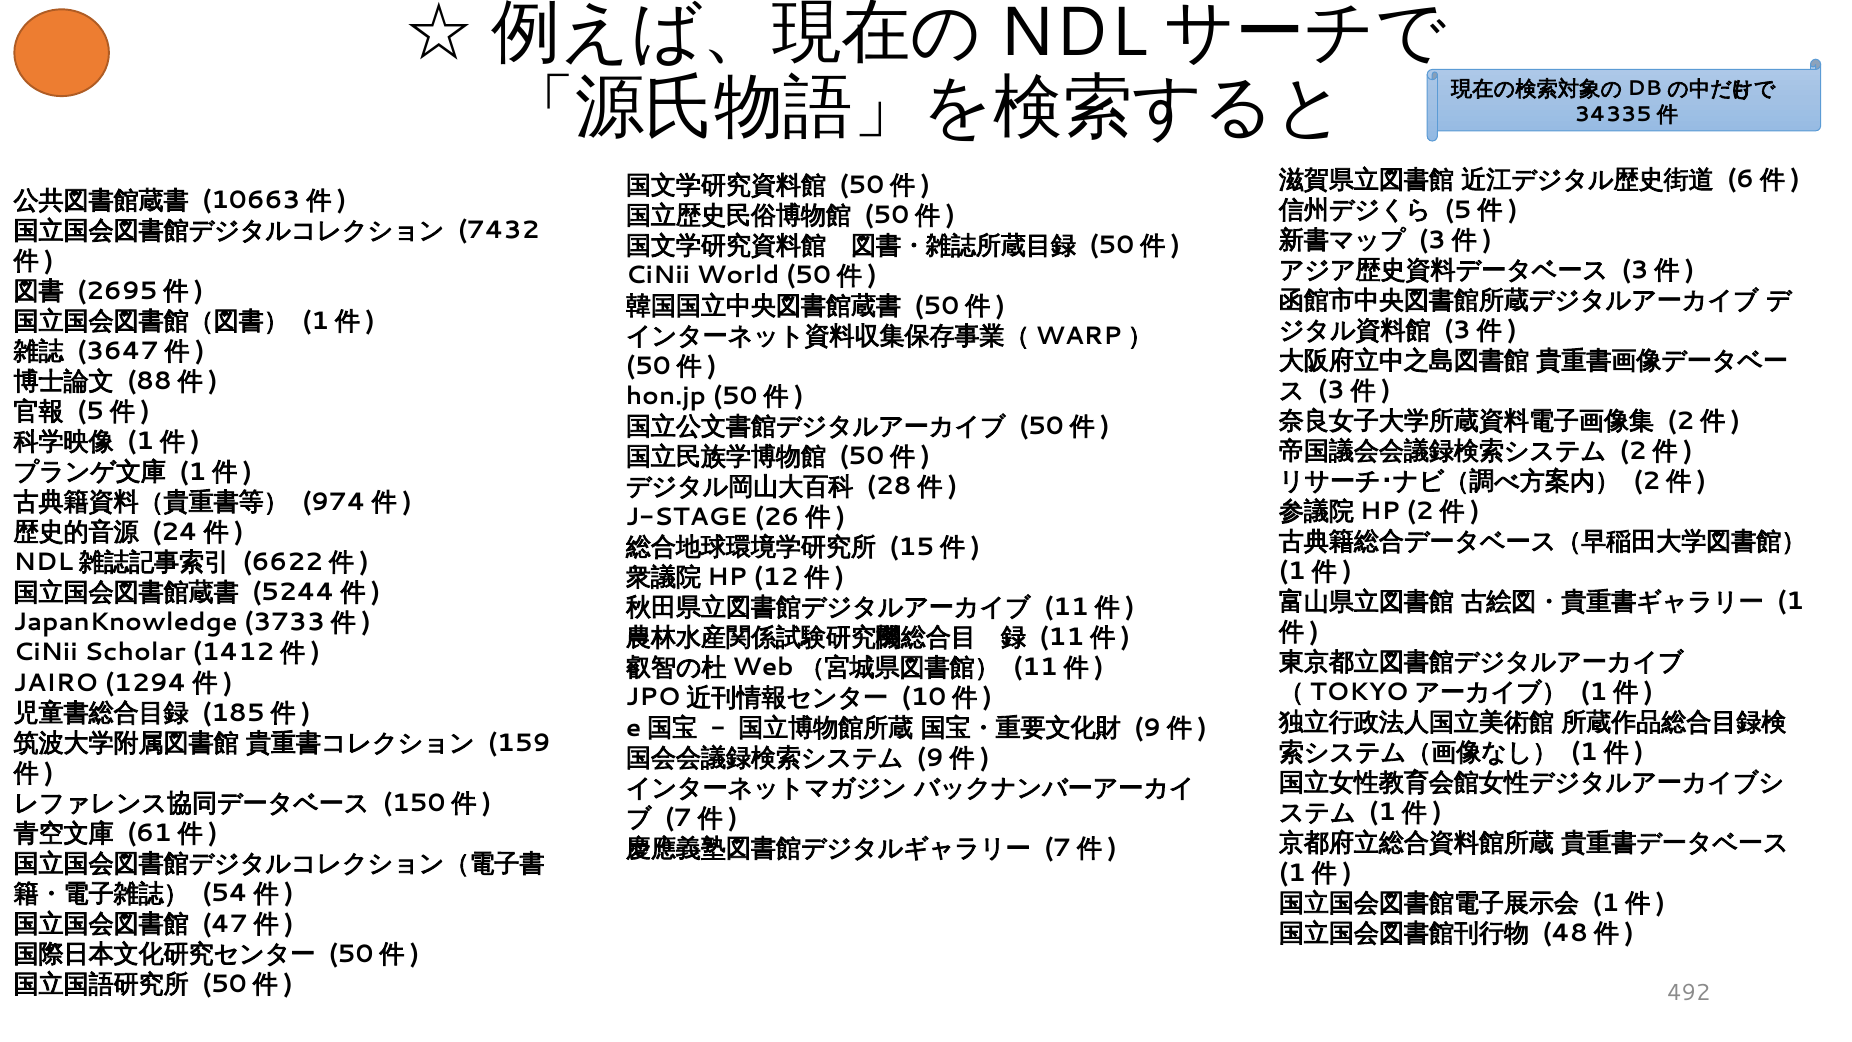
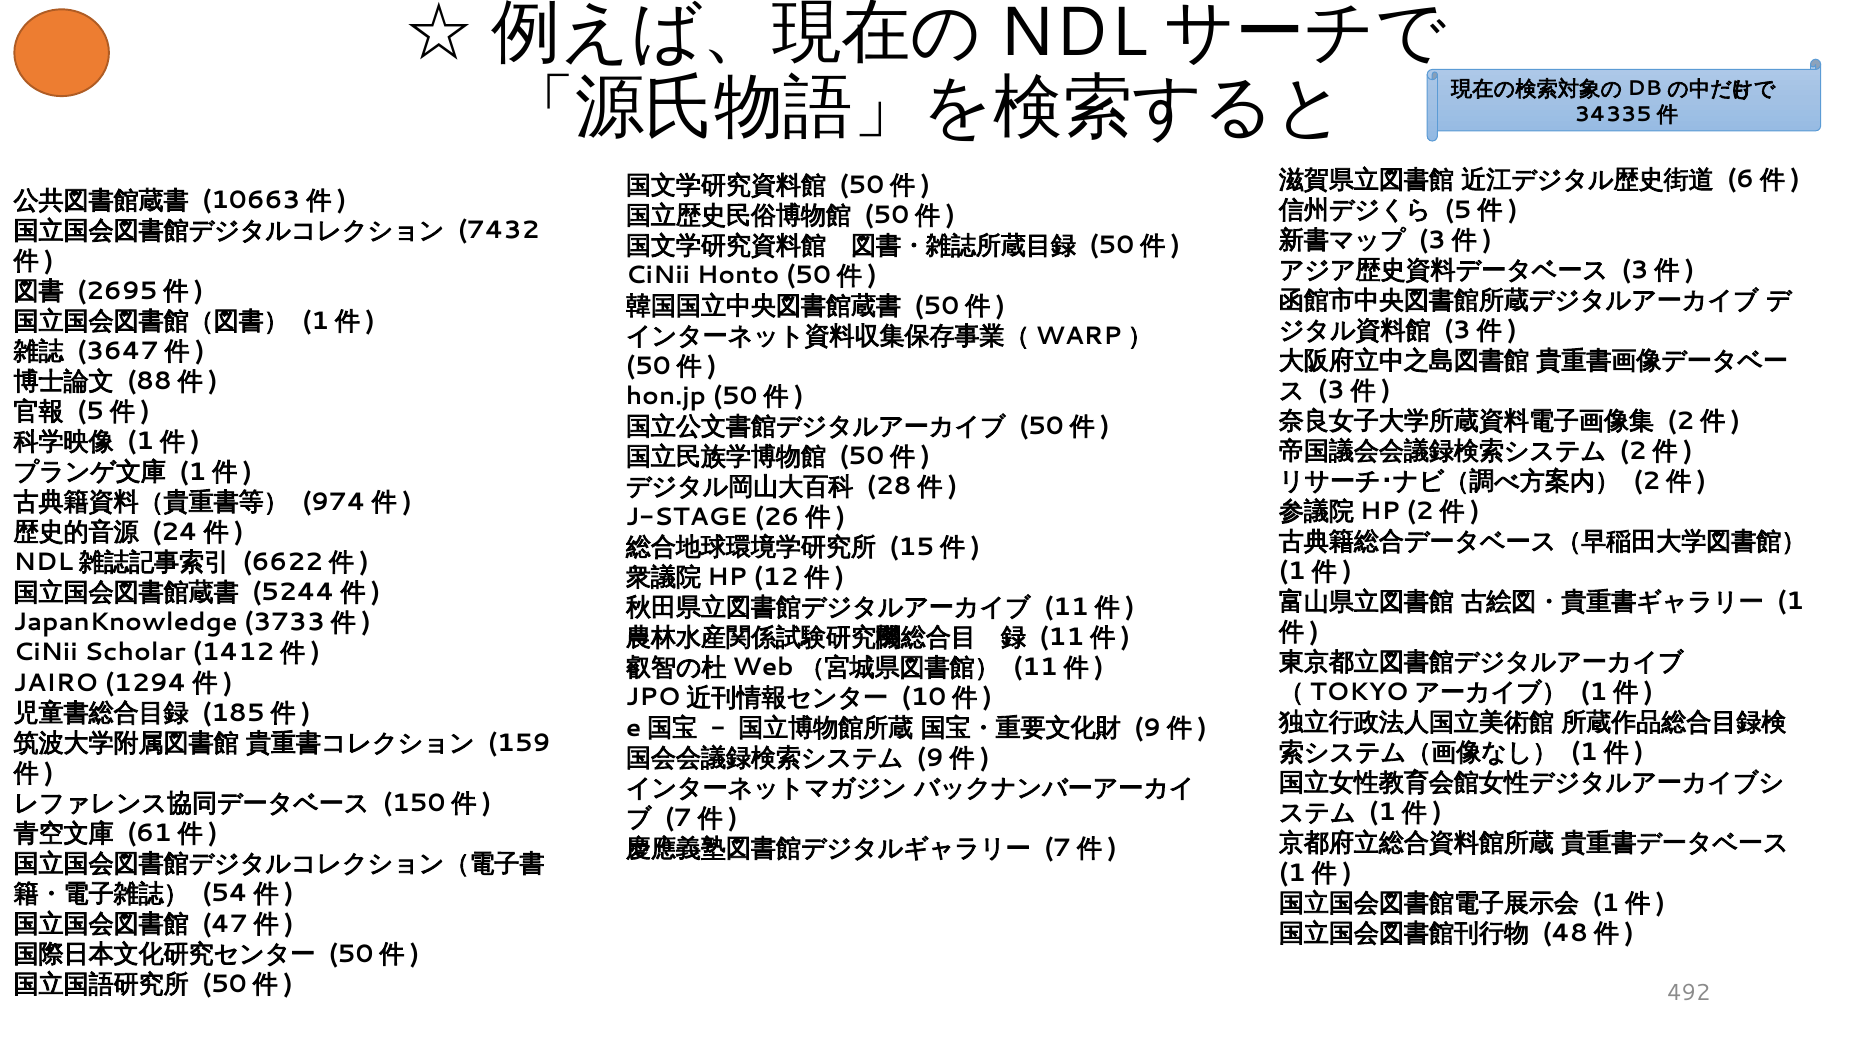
World: World -> Honto
